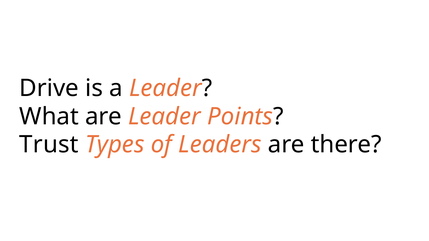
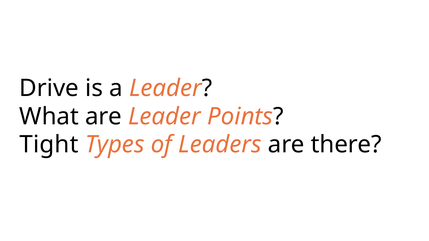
Trust: Trust -> Tight
